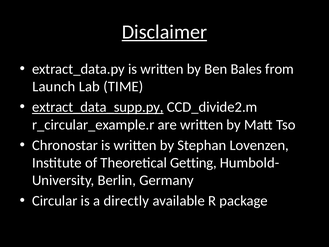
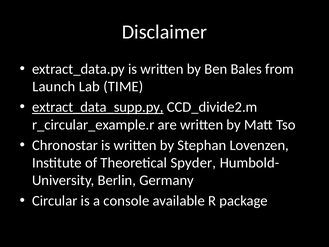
Disclaimer underline: present -> none
Getting: Getting -> Spyder
directly: directly -> console
